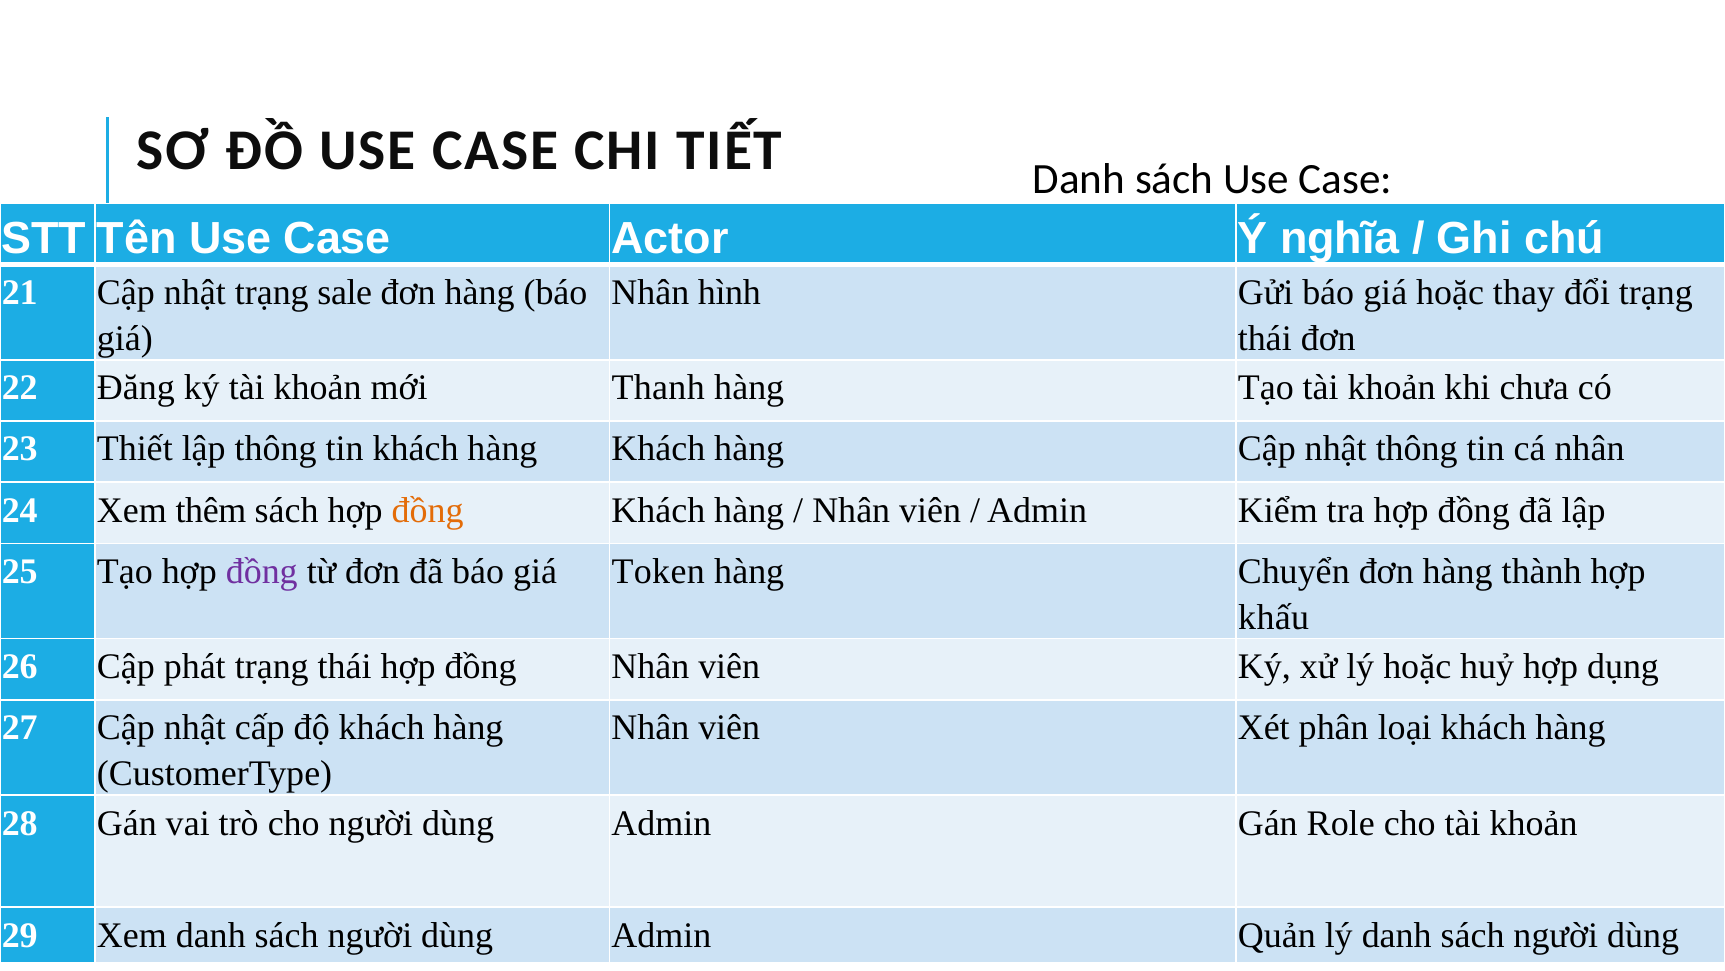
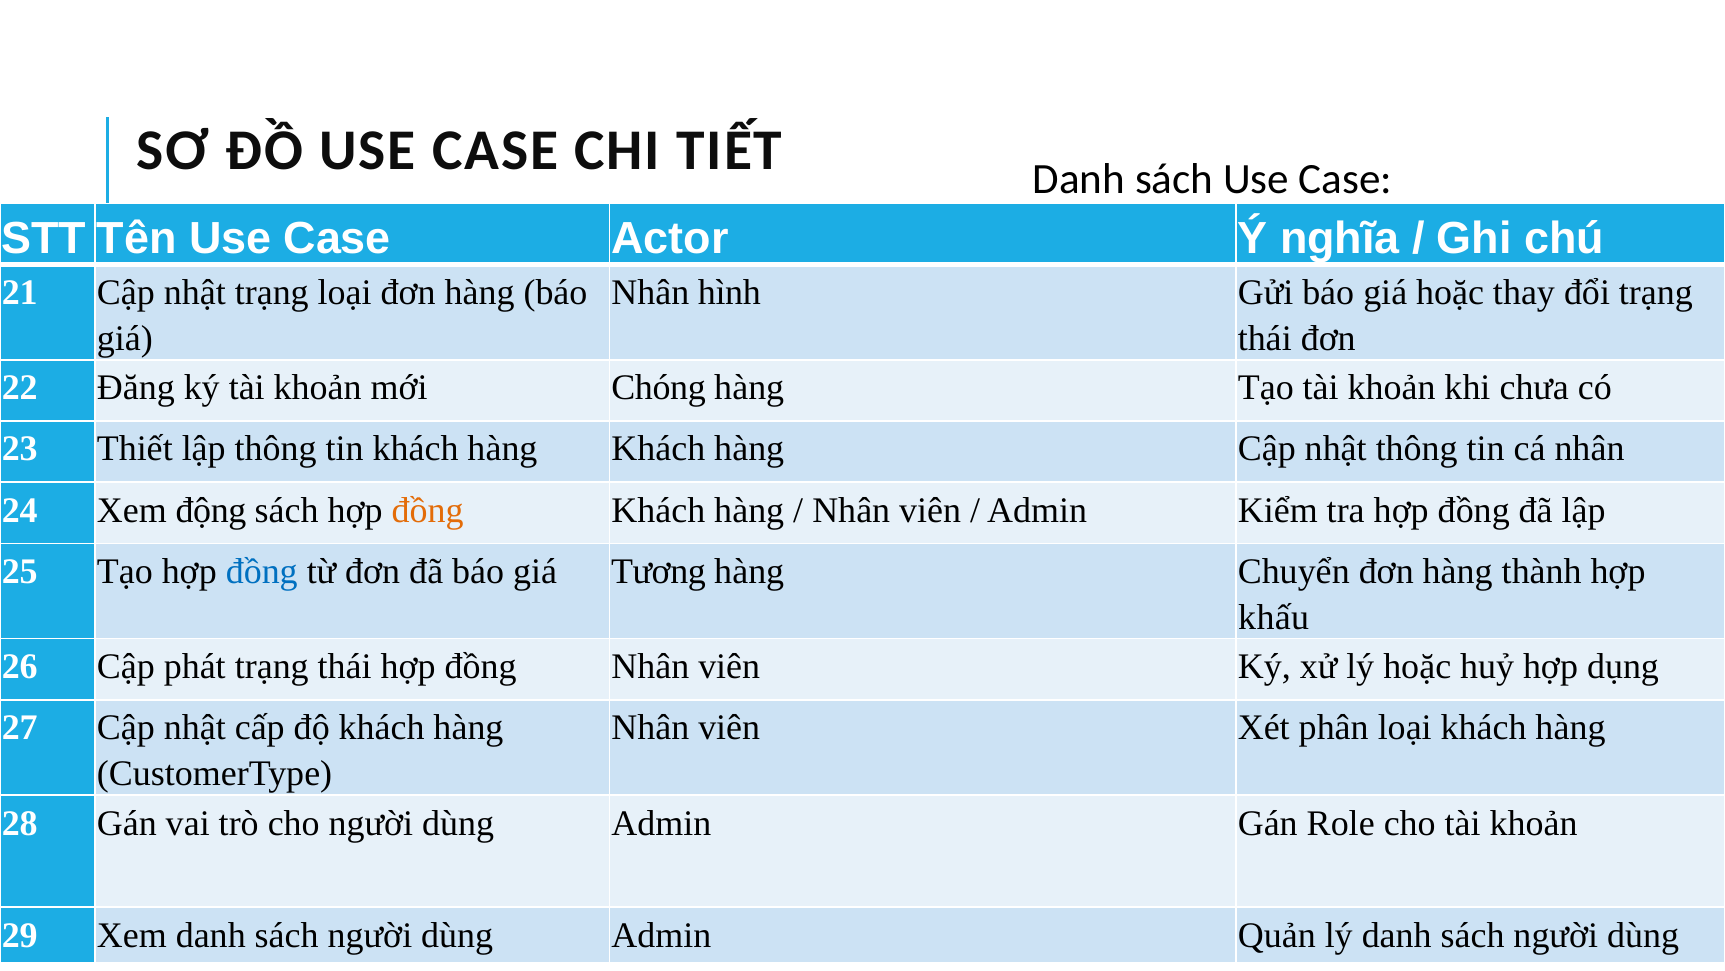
trạng sale: sale -> loại
Thanh: Thanh -> Chóng
thêm: thêm -> động
đồng at (262, 571) colour: purple -> blue
Token: Token -> Tương
